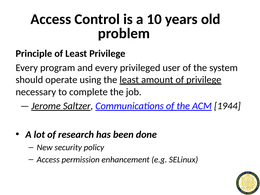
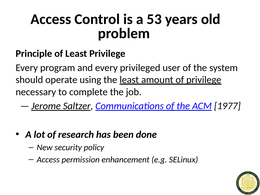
10: 10 -> 53
1944: 1944 -> 1977
